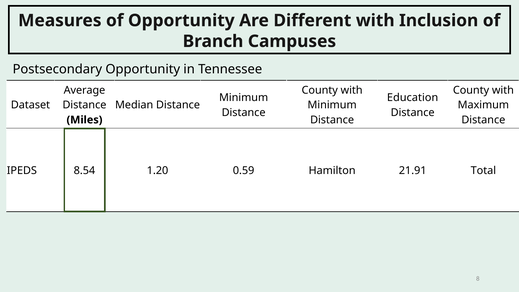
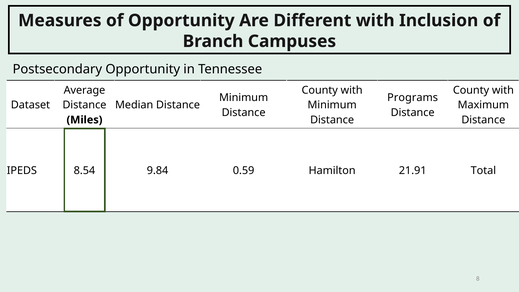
Education: Education -> Programs
1.20: 1.20 -> 9.84
